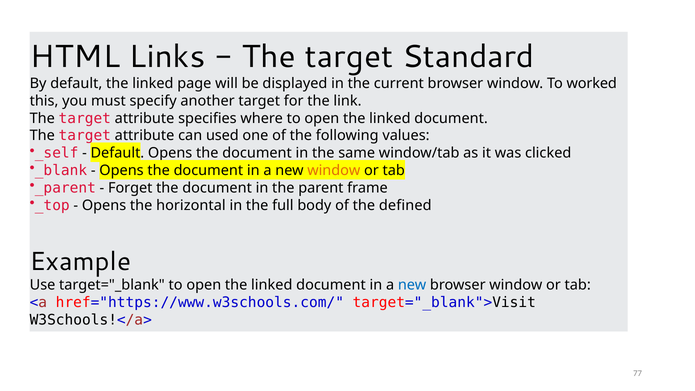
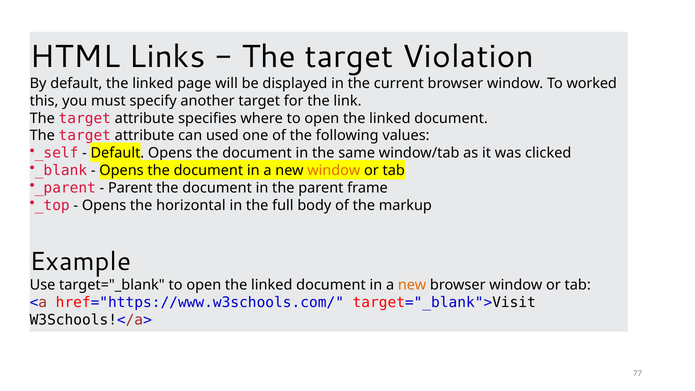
Standard: Standard -> Violation
Forget at (130, 188): Forget -> Parent
defined: defined -> markup
new at (412, 285) colour: blue -> orange
